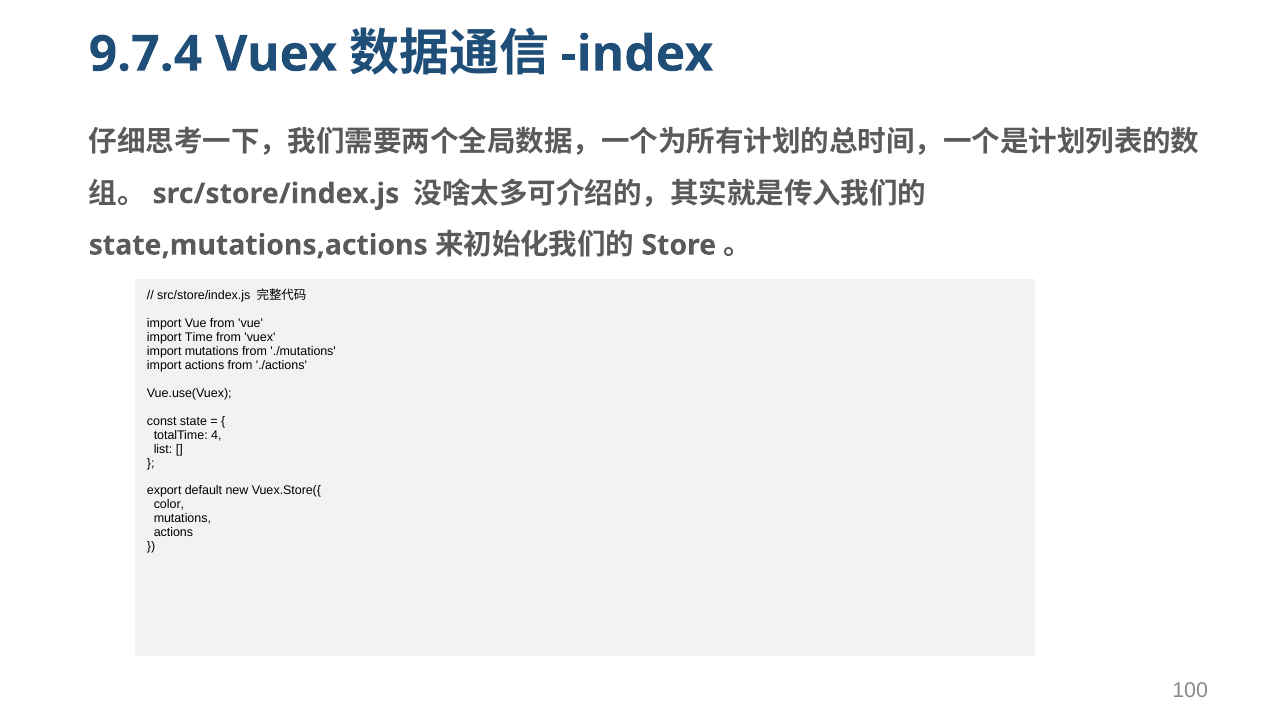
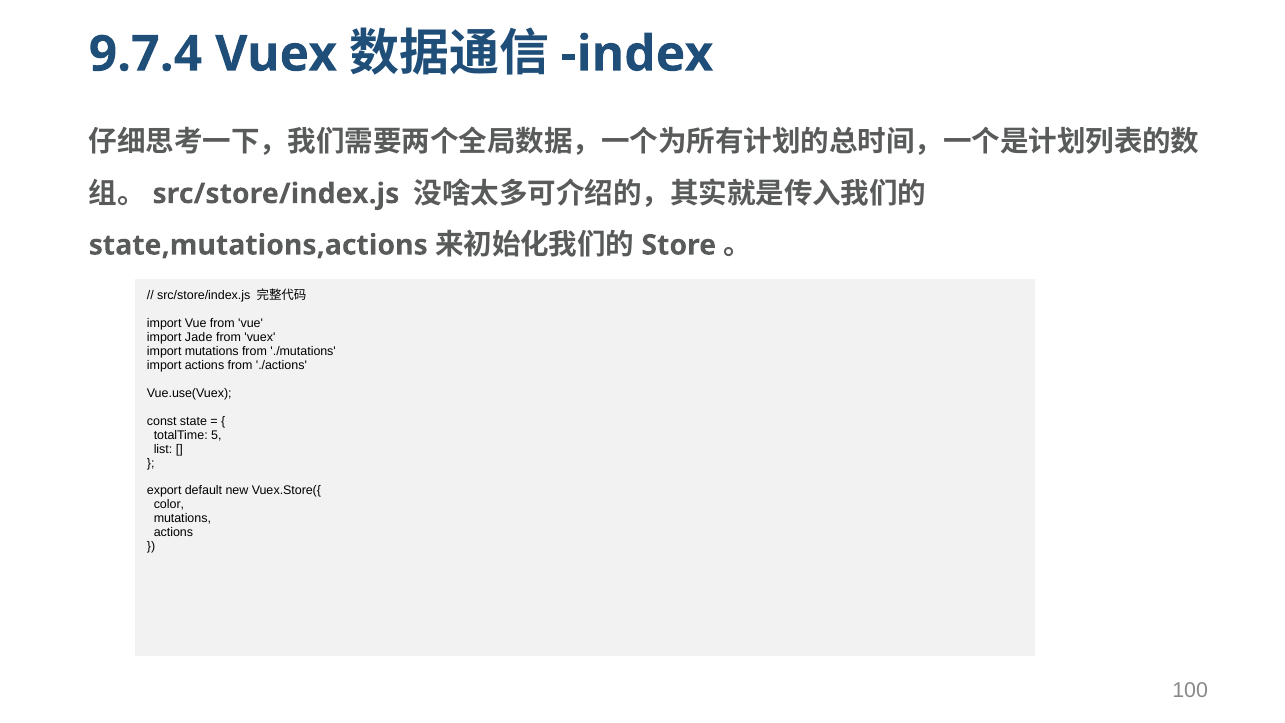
Time: Time -> Jade
4: 4 -> 5
